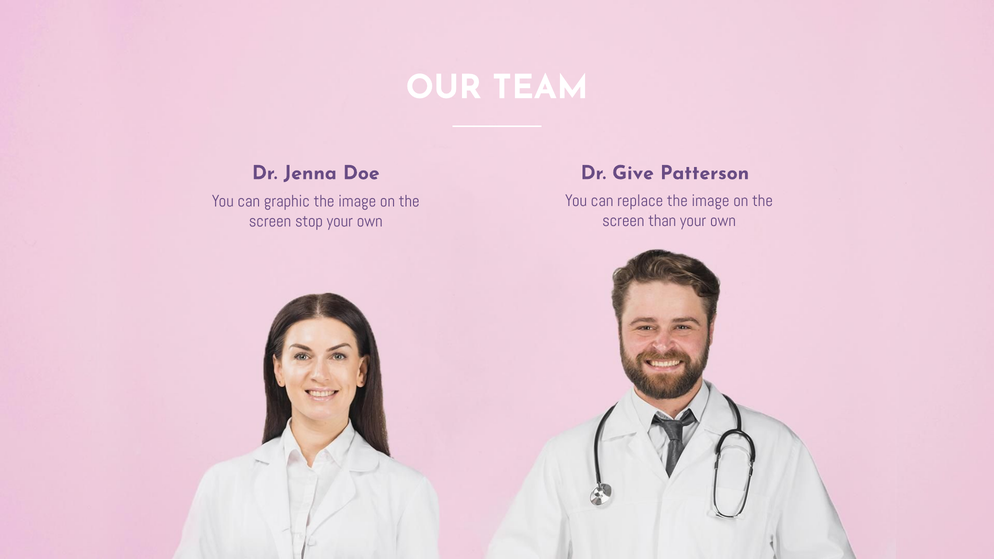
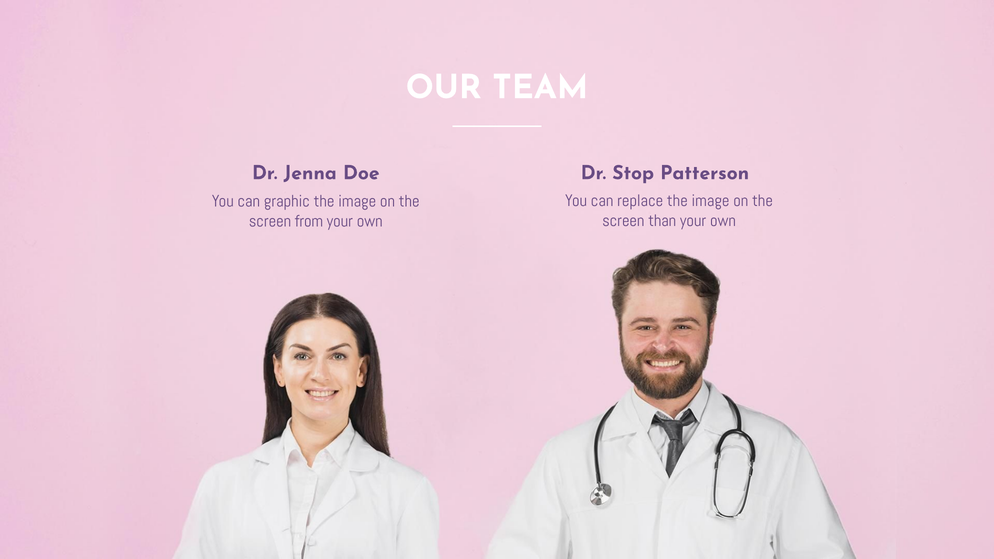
Give: Give -> Stop
stop: stop -> from
